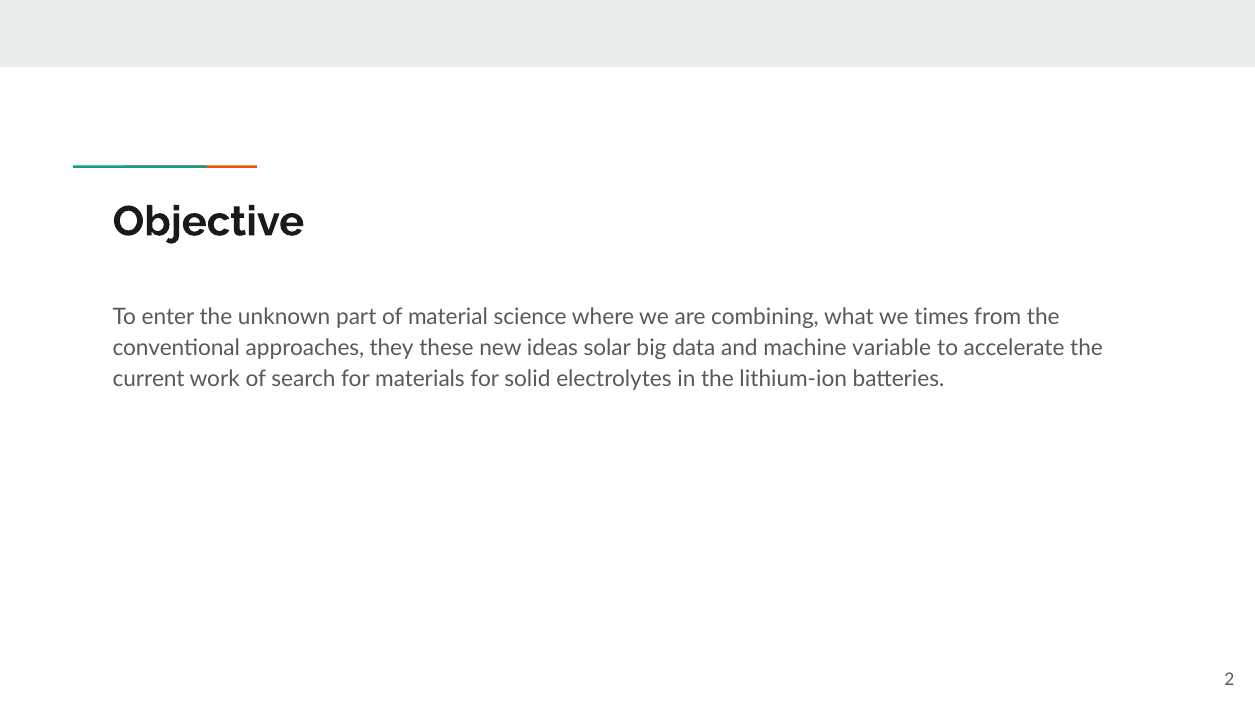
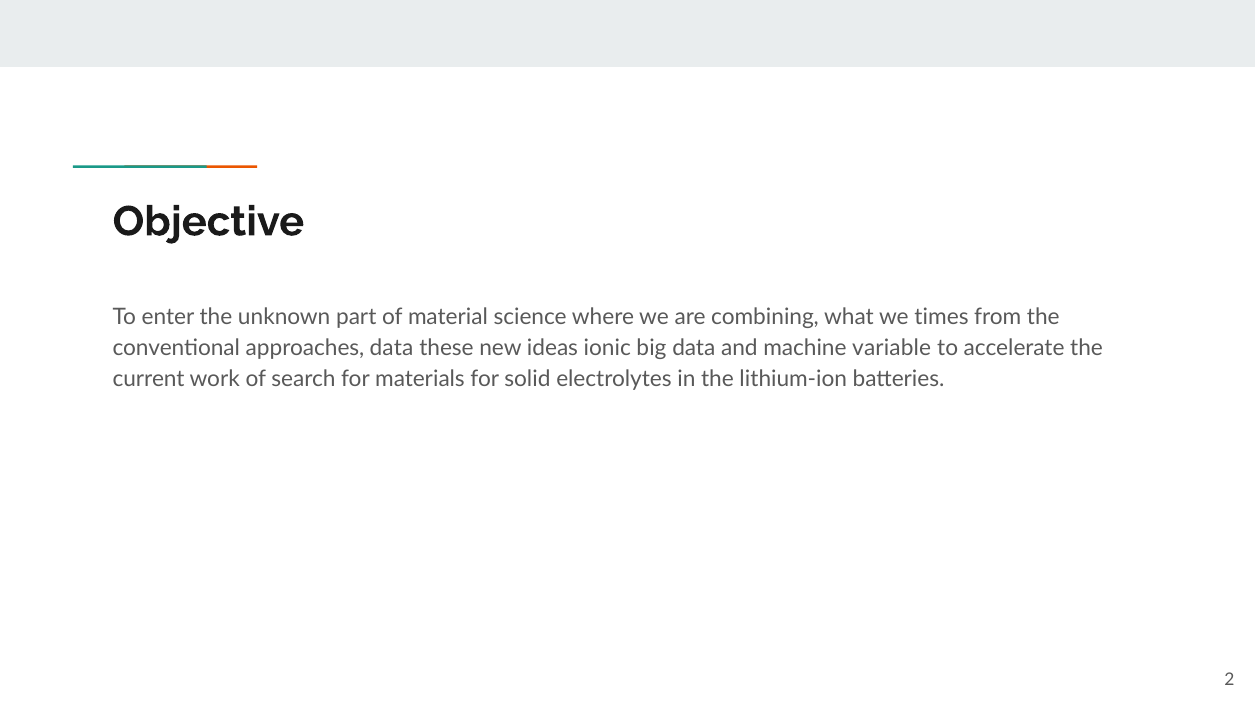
approaches they: they -> data
solar: solar -> ionic
